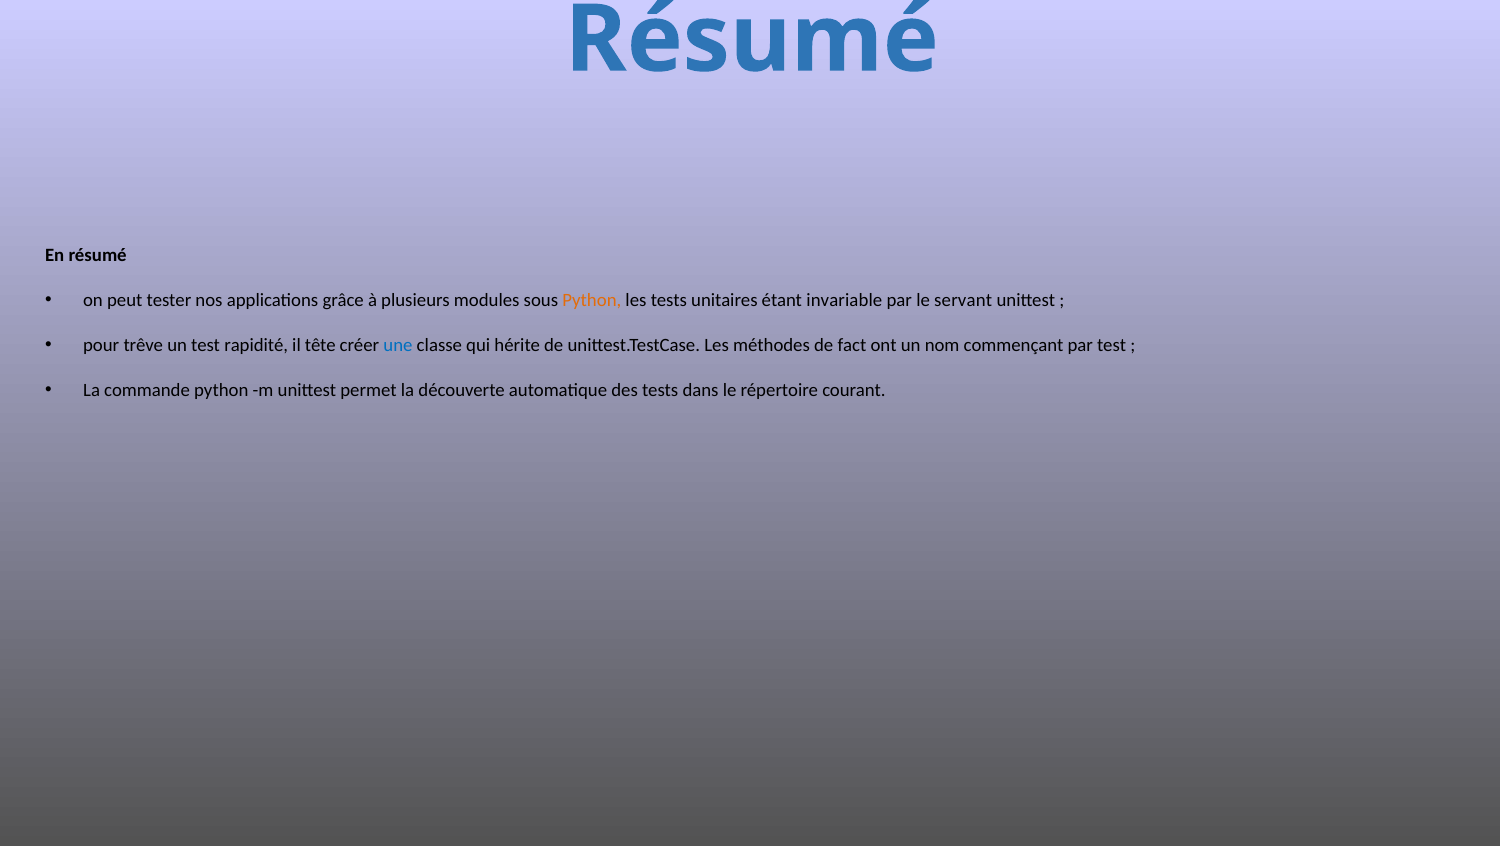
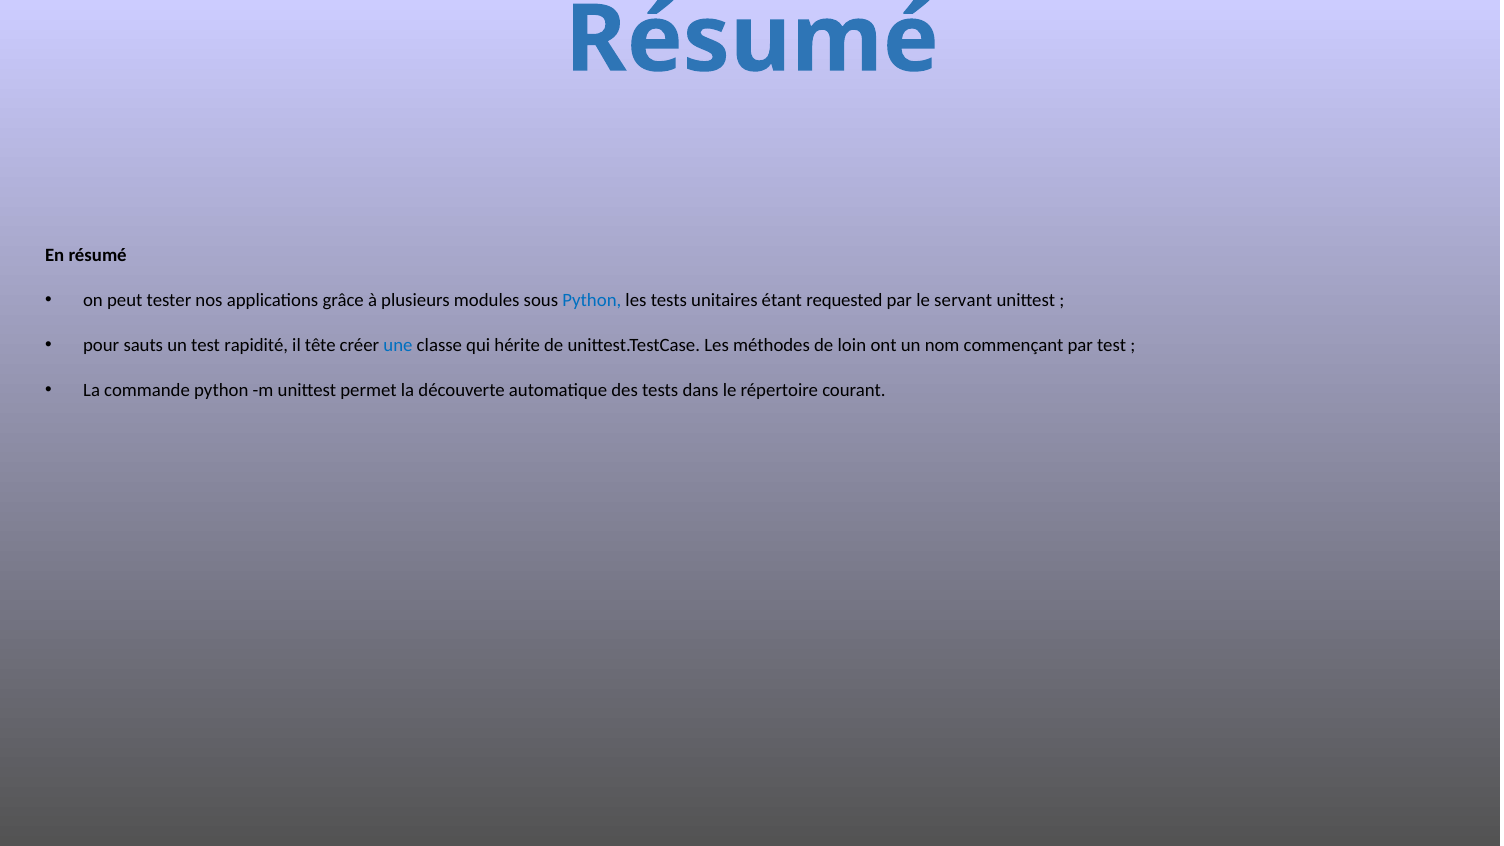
Python at (592, 300) colour: orange -> blue
invariable: invariable -> requested
trêve: trêve -> sauts
fact: fact -> loin
